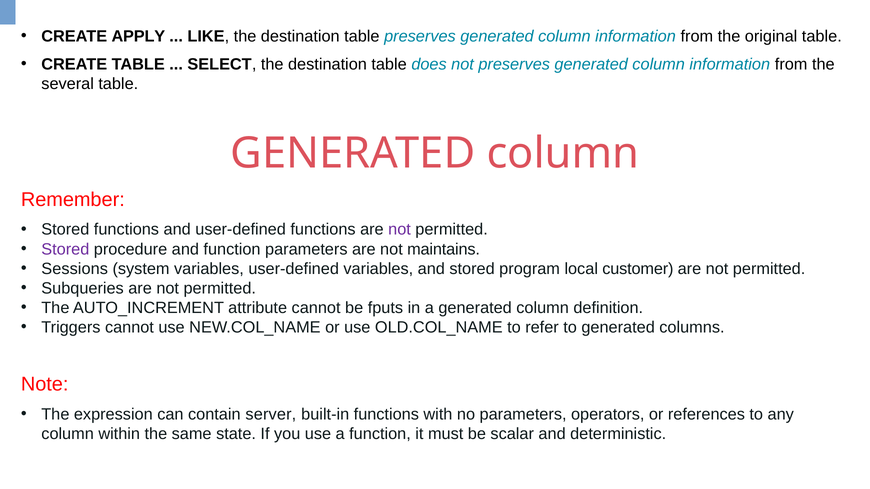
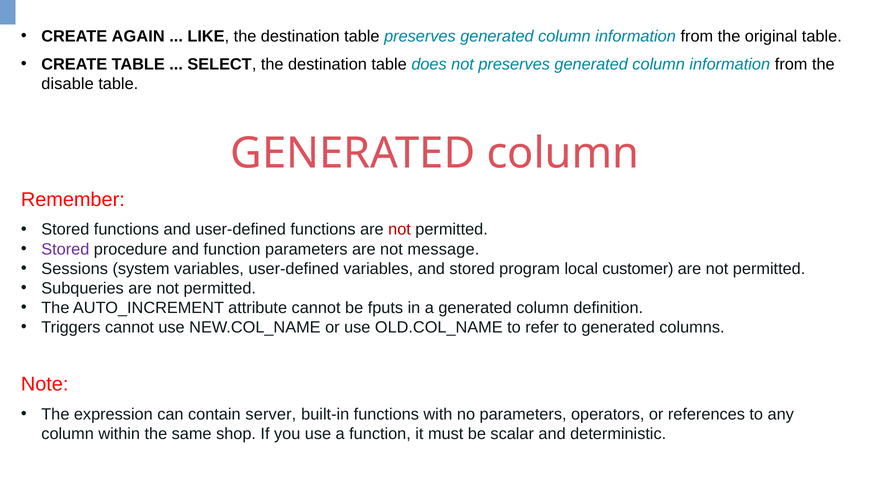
APPLY: APPLY -> AGAIN
several: several -> disable
not at (400, 230) colour: purple -> red
maintains: maintains -> message
state: state -> shop
